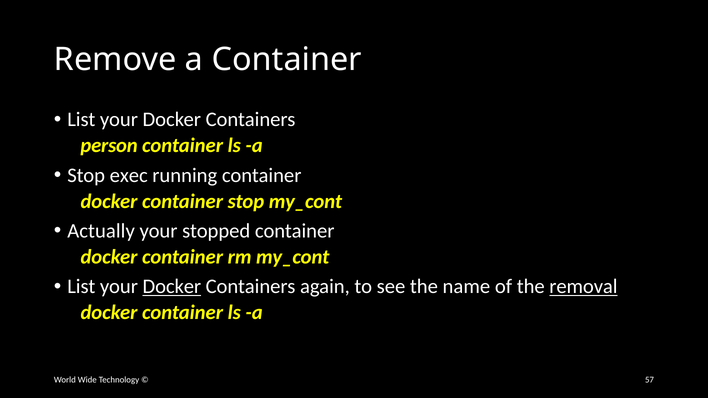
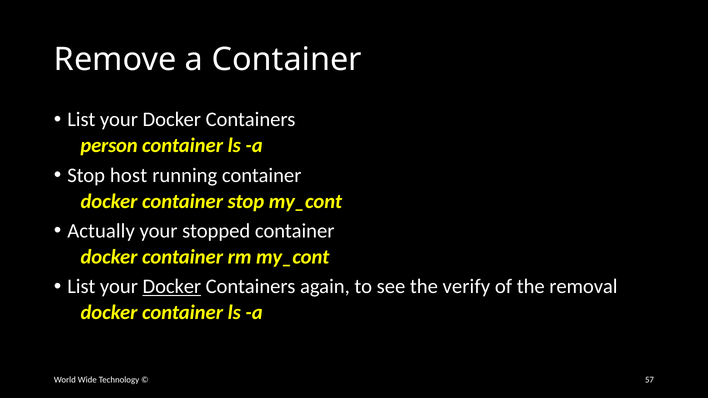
exec: exec -> host
name: name -> verify
removal underline: present -> none
